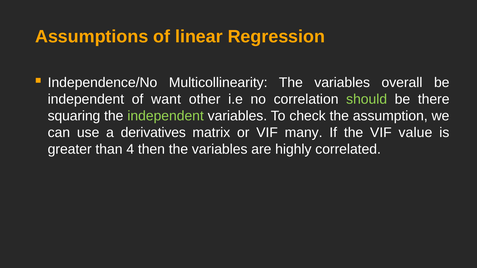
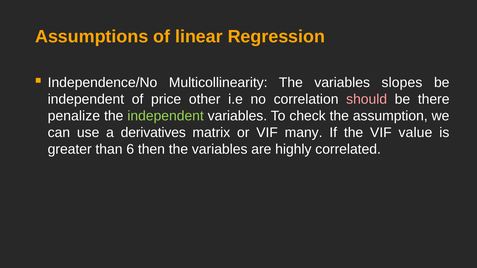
overall: overall -> slopes
want: want -> price
should colour: light green -> pink
squaring: squaring -> penalize
4: 4 -> 6
